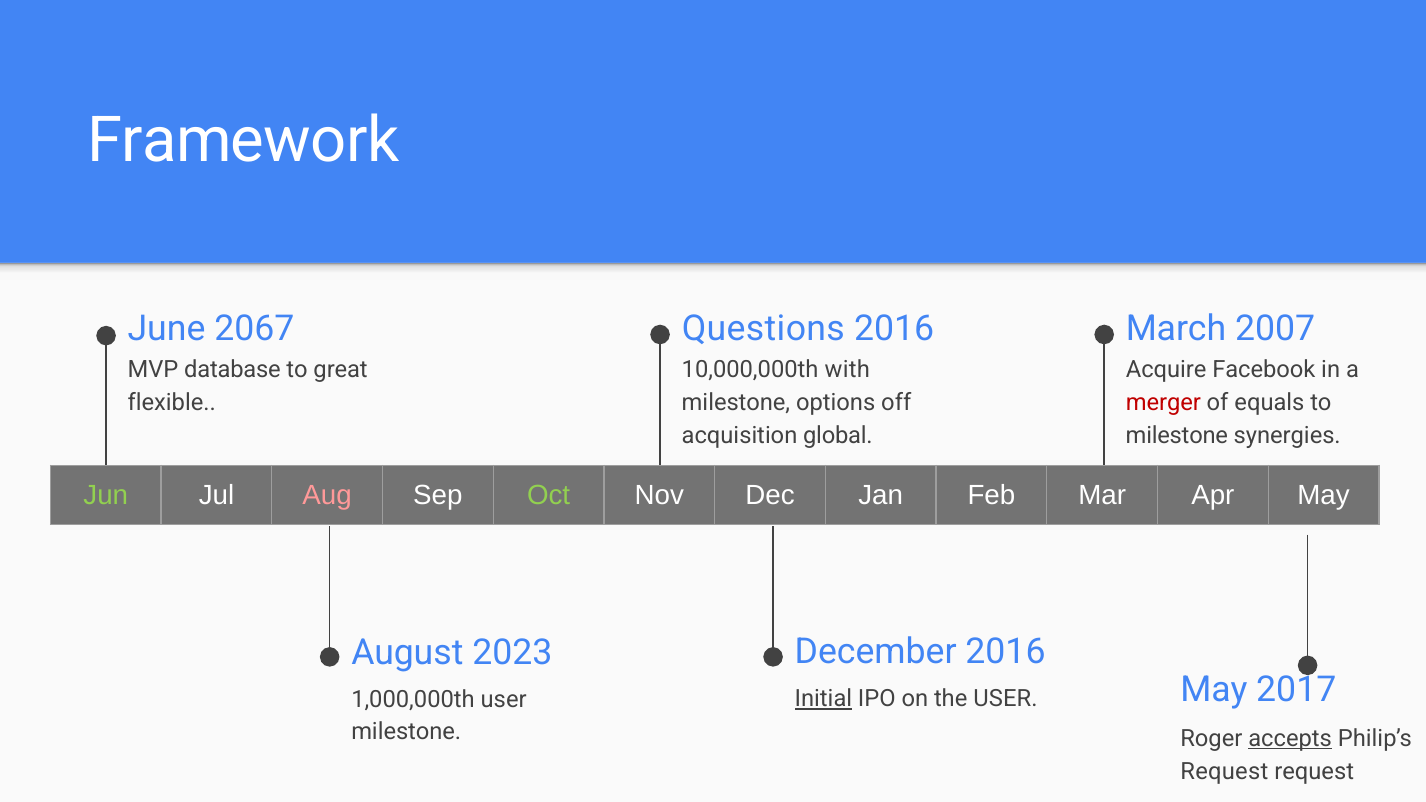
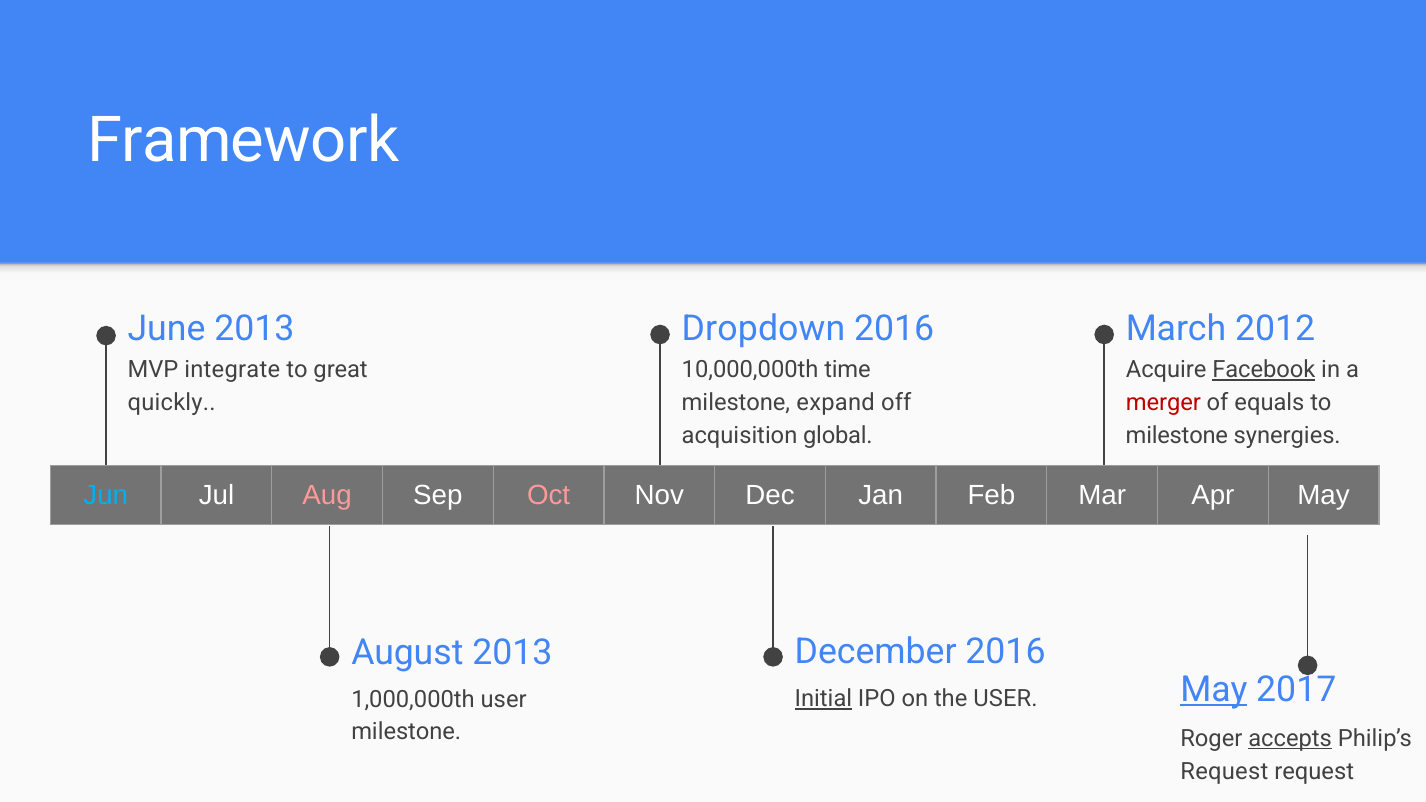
June 2067: 2067 -> 2013
Questions: Questions -> Dropdown
2007: 2007 -> 2012
database: database -> integrate
with: with -> time
Facebook underline: none -> present
flexible: flexible -> quickly
options: options -> expand
Jun colour: light green -> light blue
Oct colour: light green -> pink
August 2023: 2023 -> 2013
May at (1214, 690) underline: none -> present
